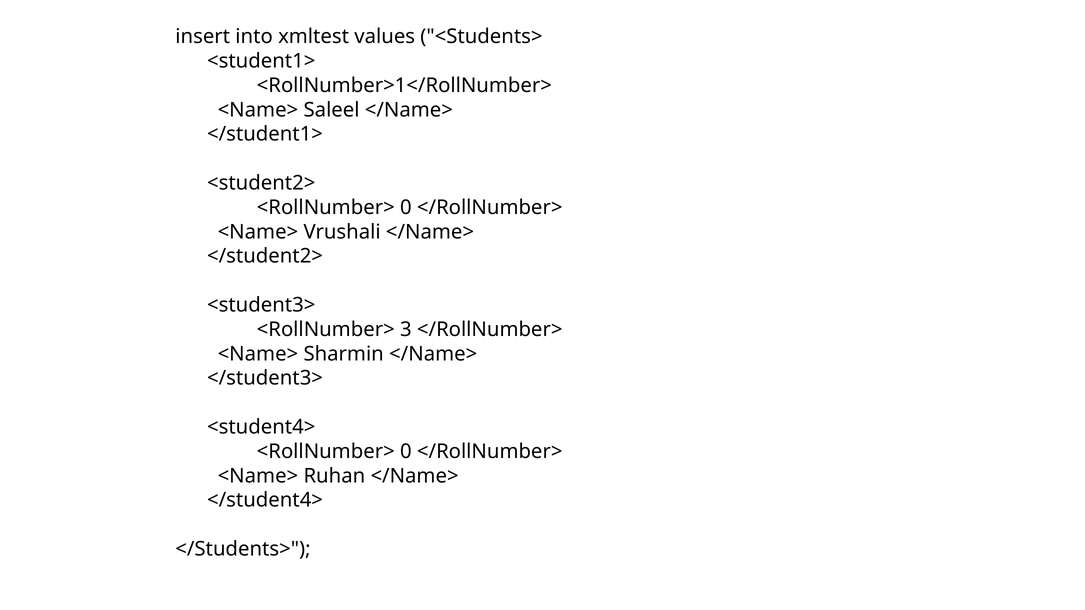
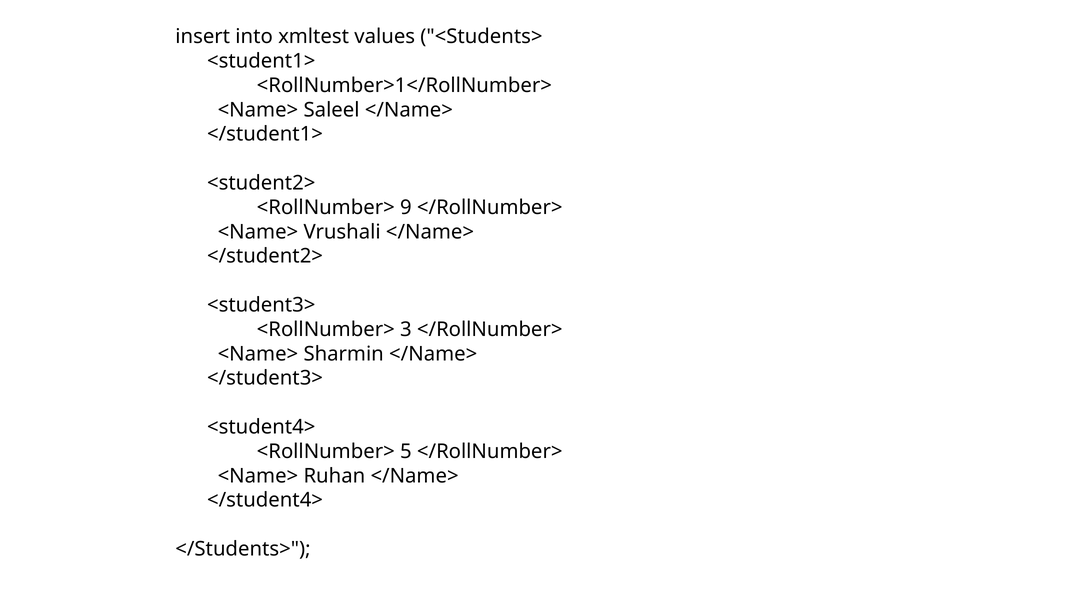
0 at (406, 208): 0 -> 9
0 at (406, 452): 0 -> 5
